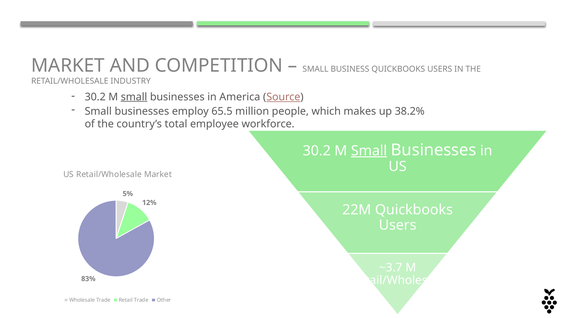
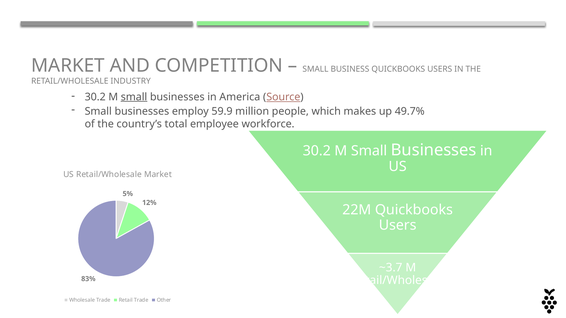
65.5: 65.5 -> 59.9
38.2%: 38.2% -> 49.7%
Small at (369, 151) underline: present -> none
